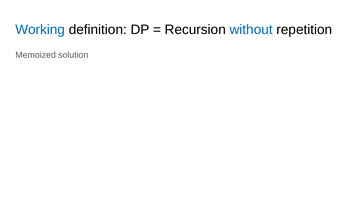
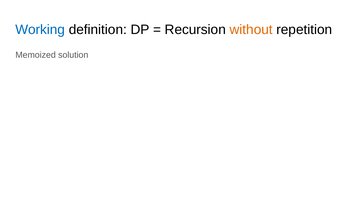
without colour: blue -> orange
